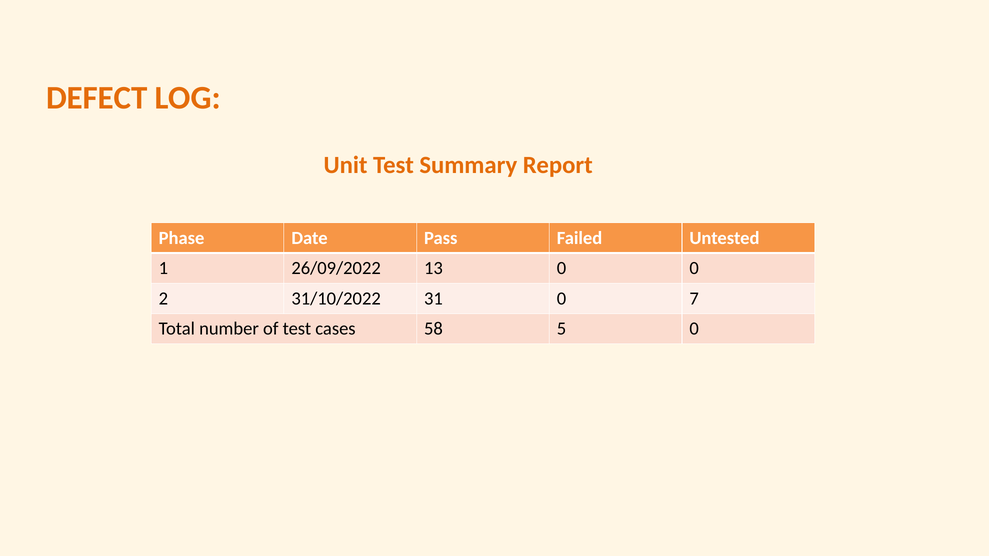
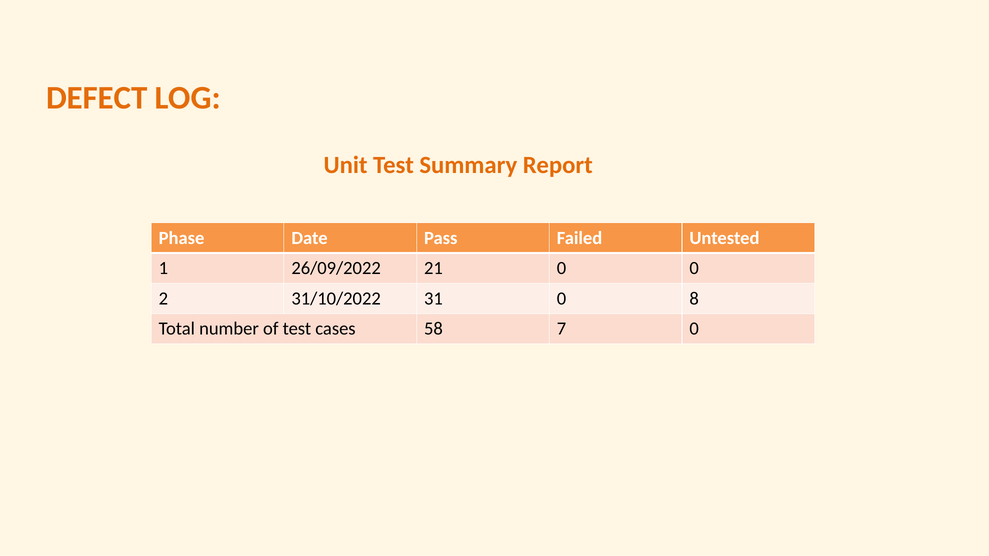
13: 13 -> 21
7: 7 -> 8
5: 5 -> 7
